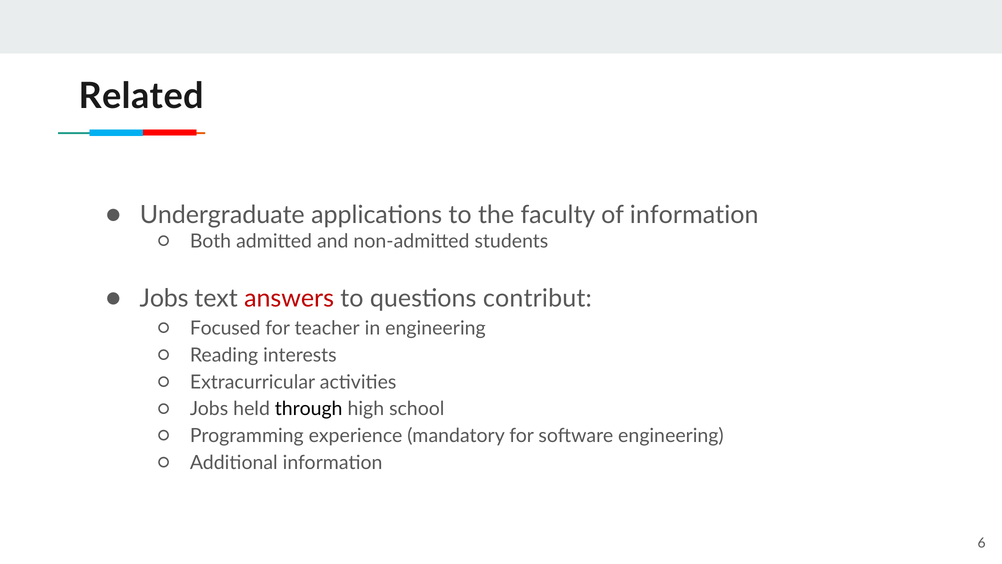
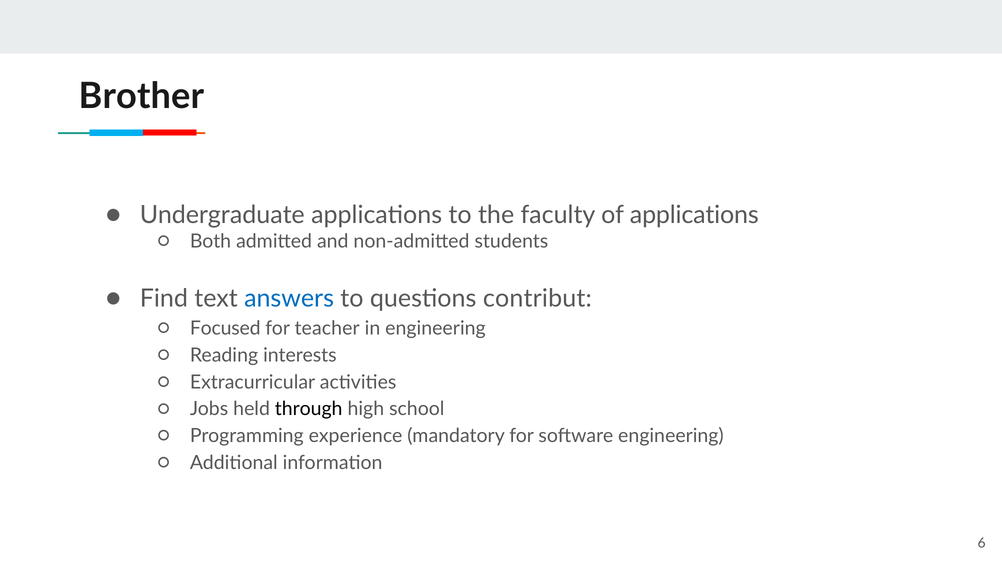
Related: Related -> Brother
of information: information -> applications
Jobs at (164, 298): Jobs -> Find
answers colour: red -> blue
